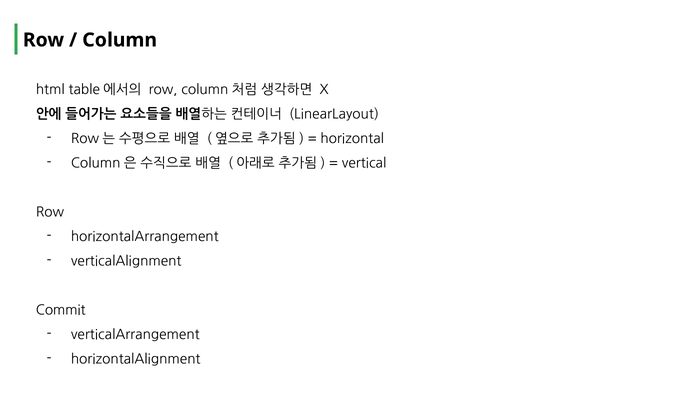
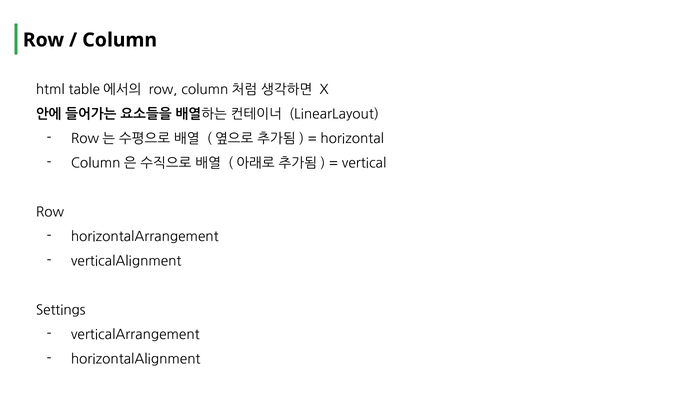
Commit: Commit -> Settings
